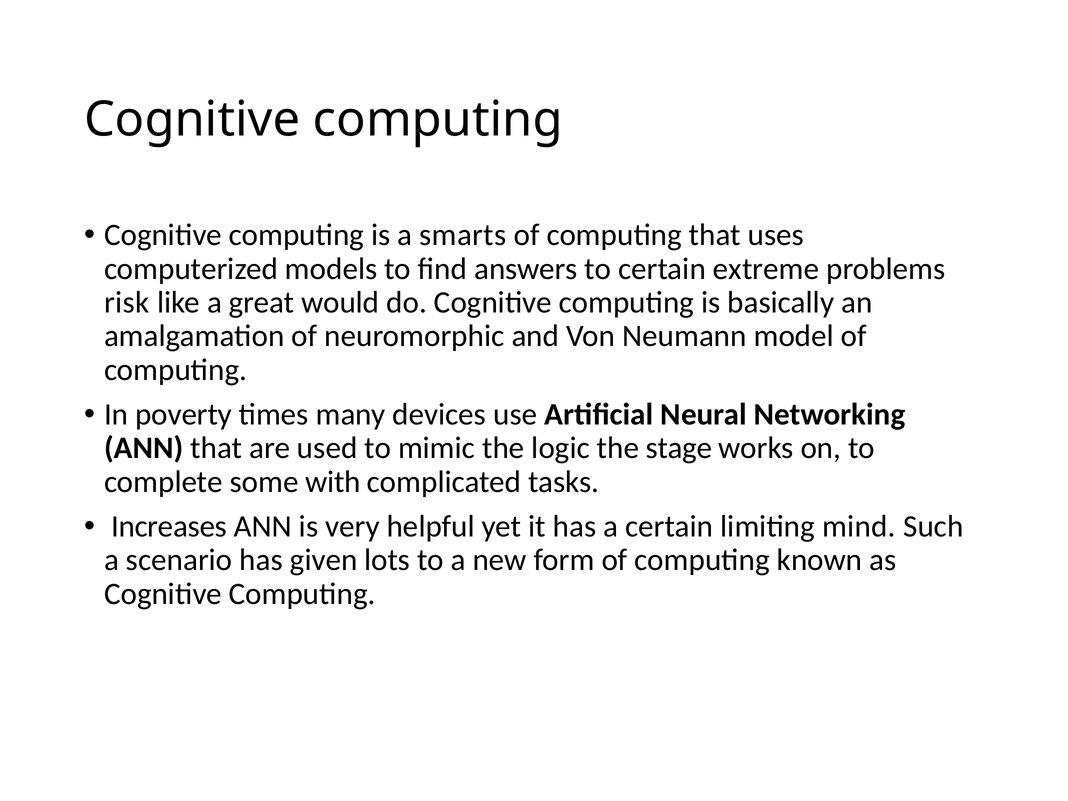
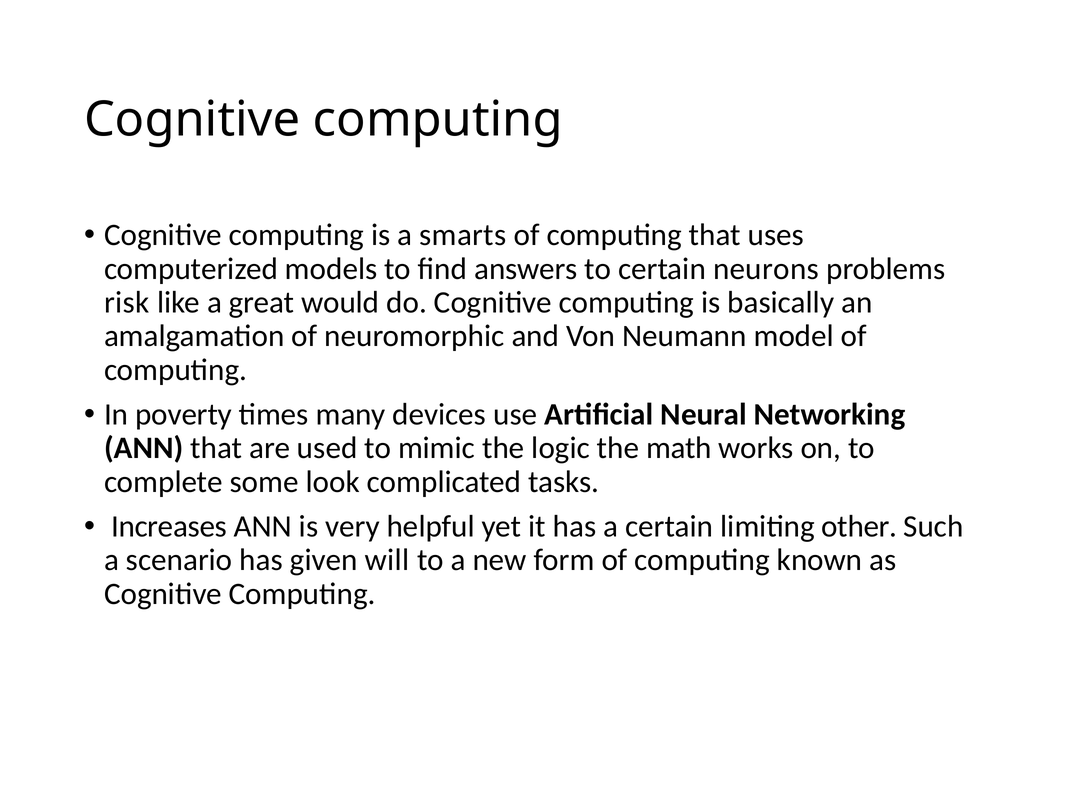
extreme: extreme -> neurons
stage: stage -> math
with: with -> look
mind: mind -> other
lots: lots -> will
